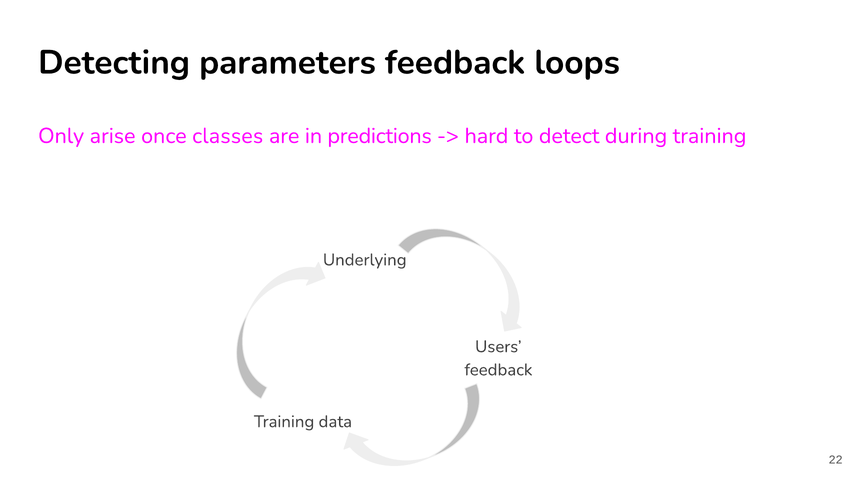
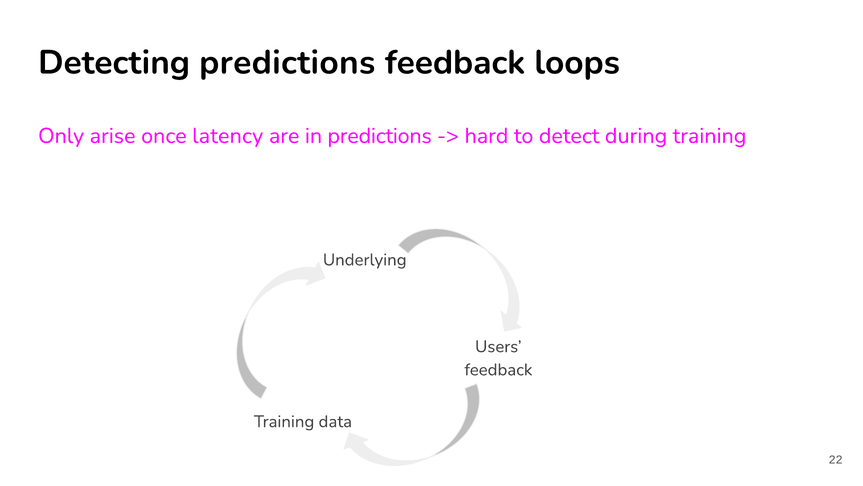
Detecting parameters: parameters -> predictions
classes: classes -> latency
